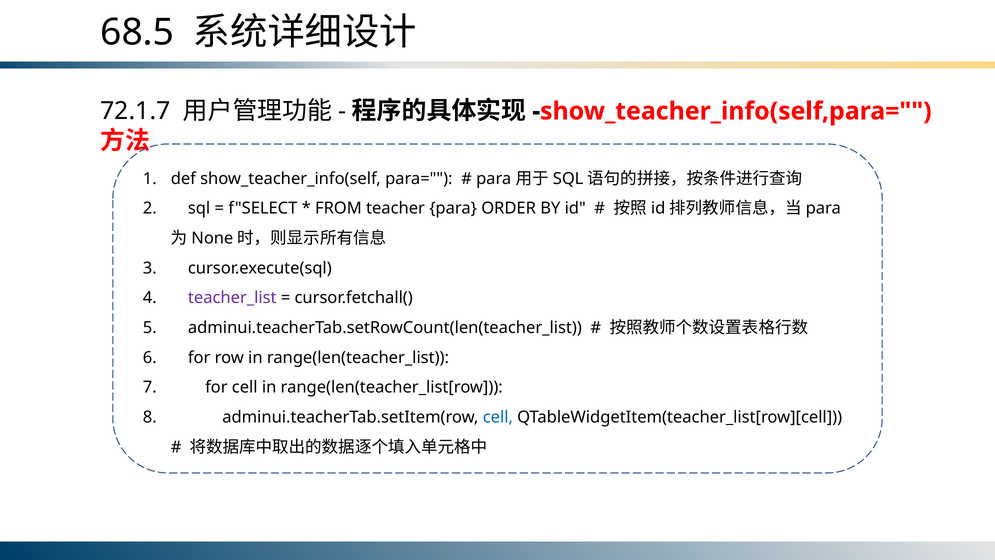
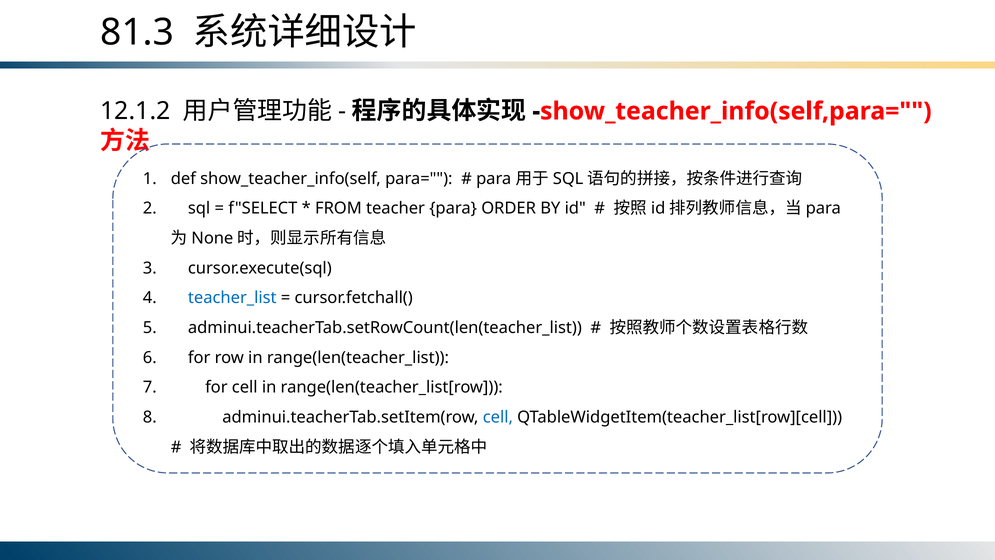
68.5: 68.5 -> 81.3
72.1.7: 72.1.7 -> 12.1.2
teacher_list colour: purple -> blue
